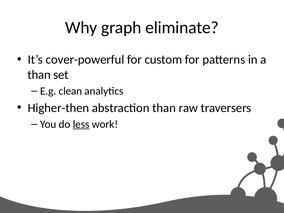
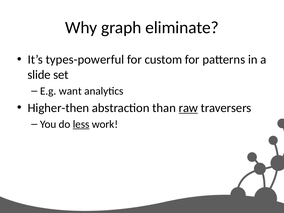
cover-powerful: cover-powerful -> types-powerful
than at (39, 75): than -> slide
clean: clean -> want
raw underline: none -> present
